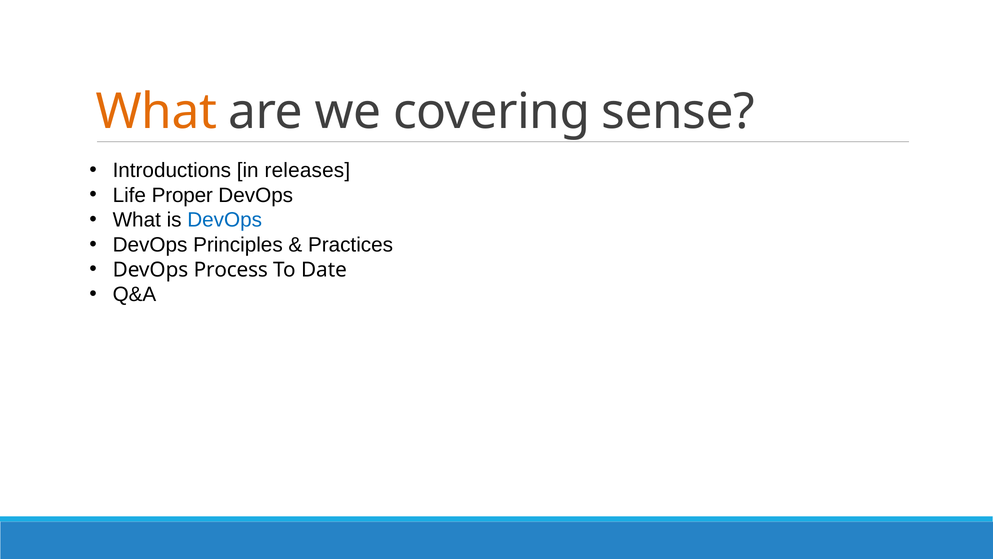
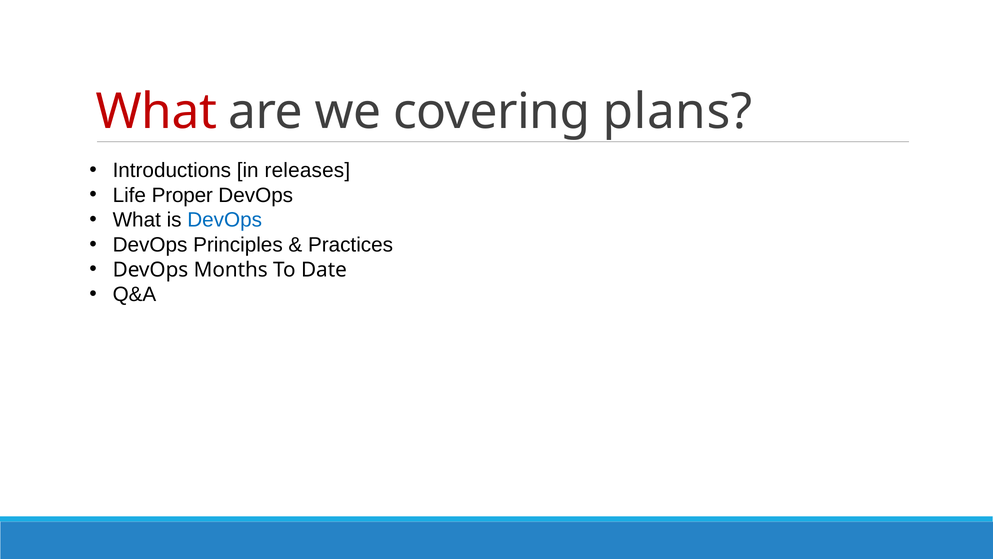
What at (156, 112) colour: orange -> red
sense: sense -> plans
Process: Process -> Months
